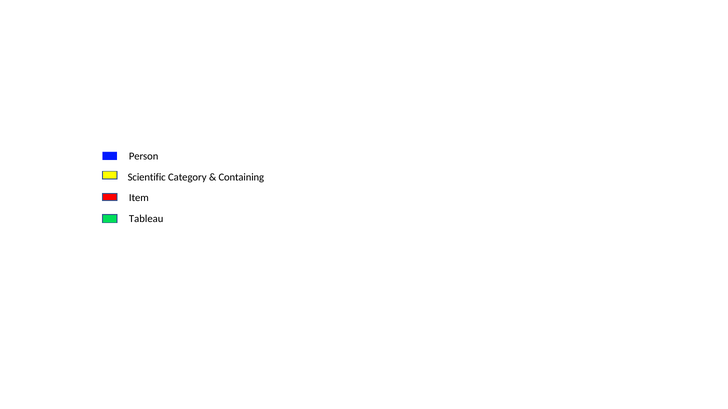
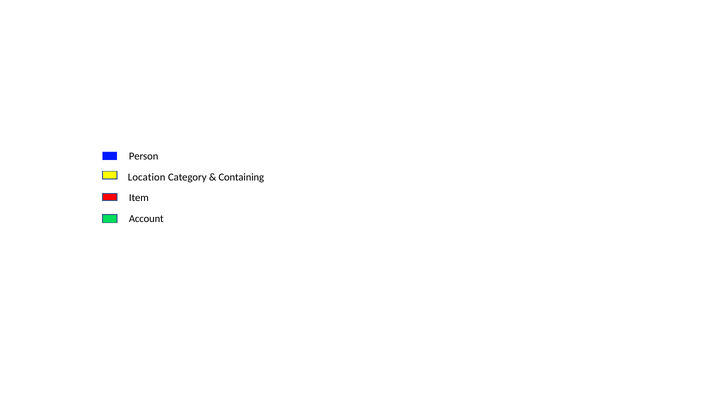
Scientific: Scientific -> Location
Tableau: Tableau -> Account
